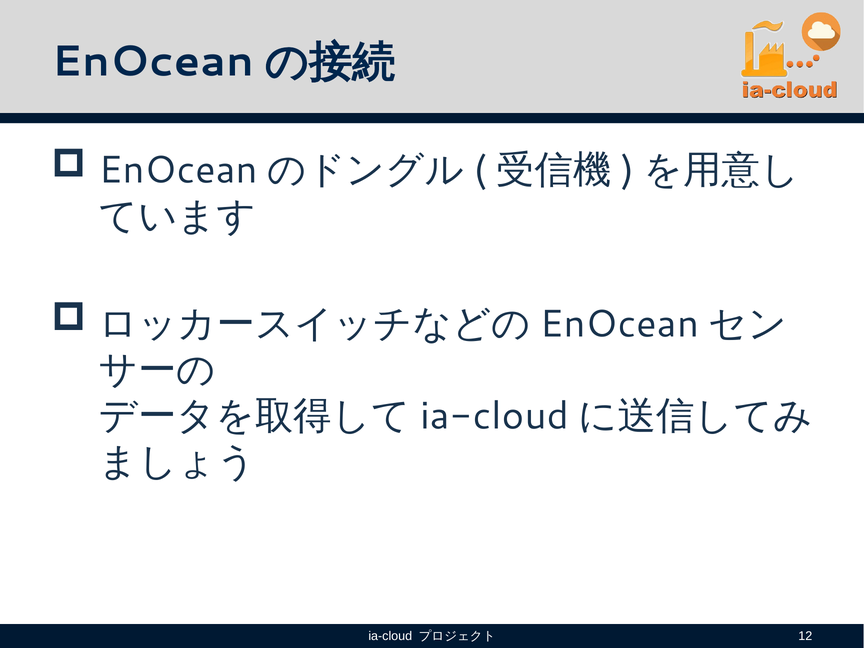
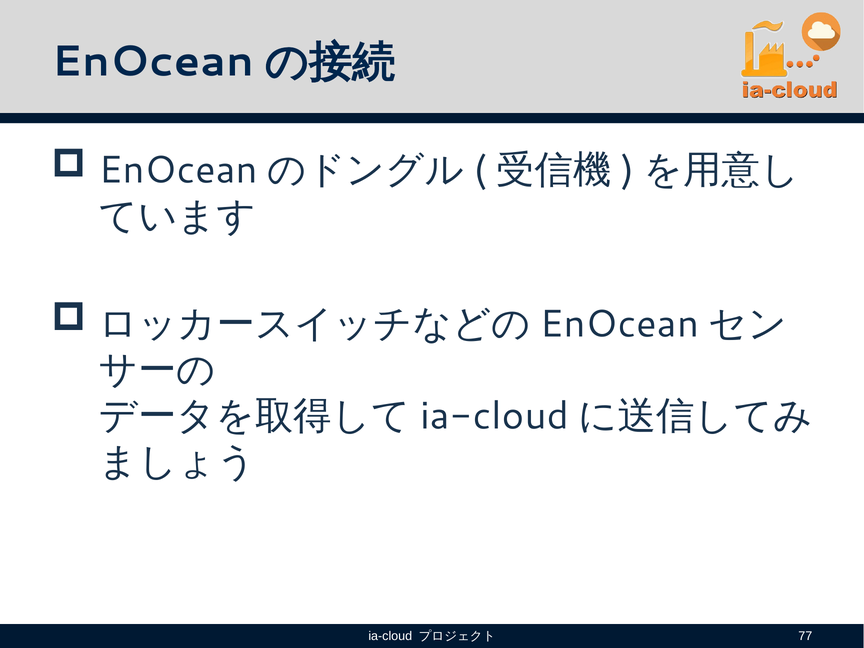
12: 12 -> 77
